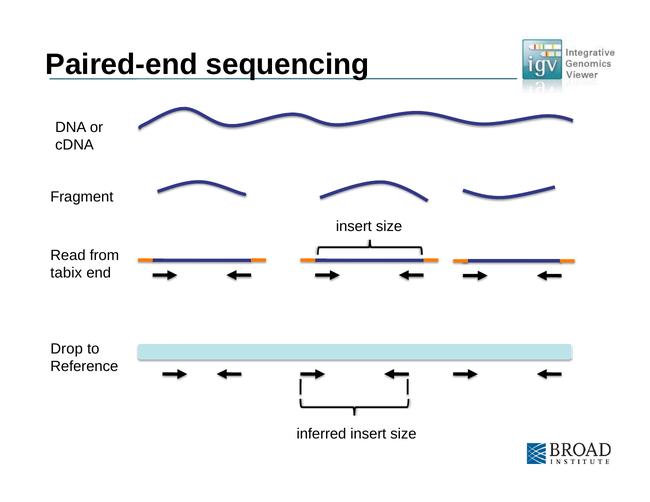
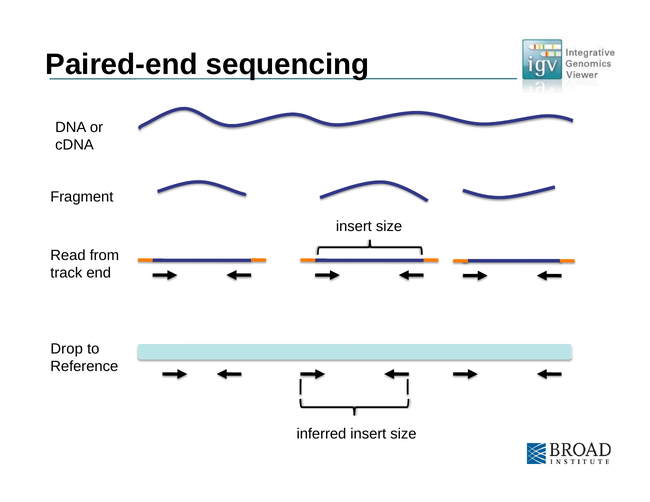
tabix: tabix -> track
